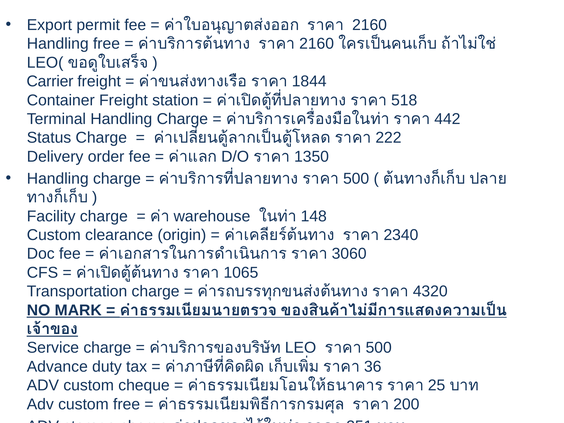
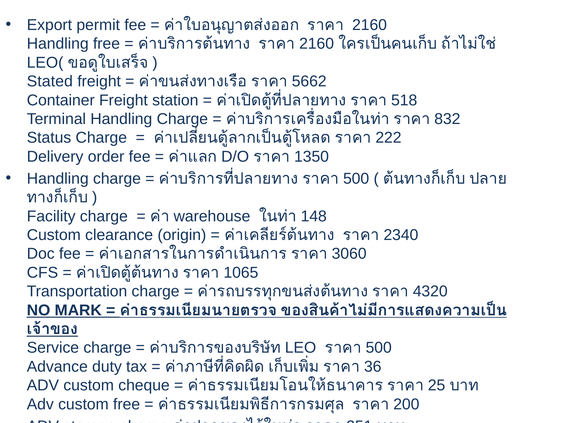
Carrier: Carrier -> Stated
1844: 1844 -> 5662
442: 442 -> 832
